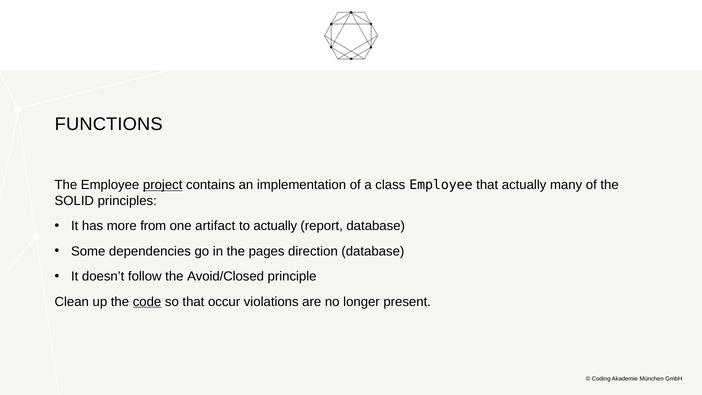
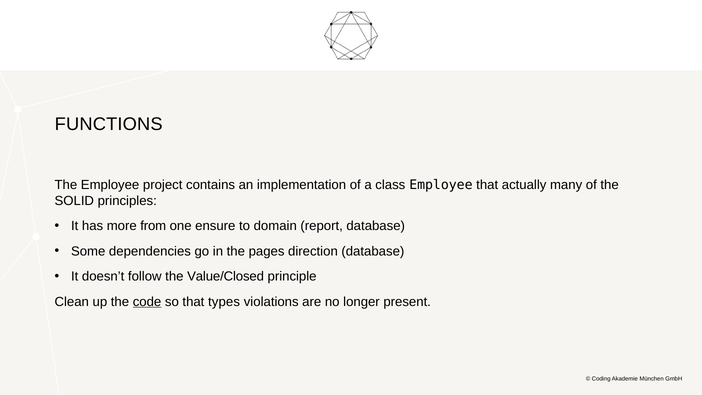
project underline: present -> none
artifact: artifact -> ensure
to actually: actually -> domain
Avoid/Closed: Avoid/Closed -> Value/Closed
occur: occur -> types
